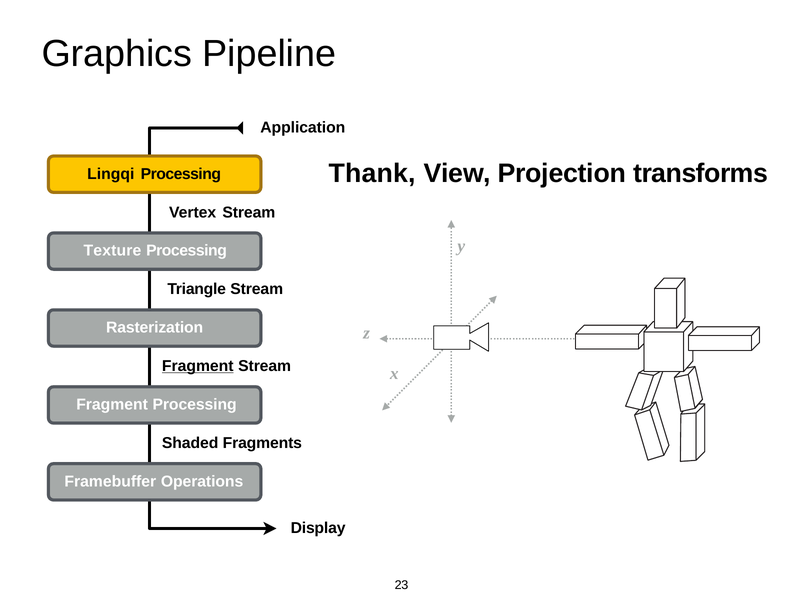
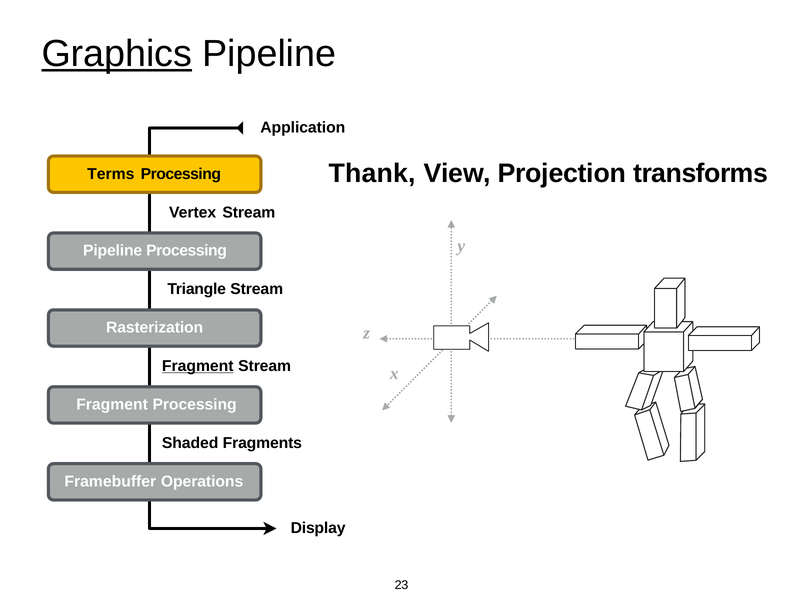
Graphics underline: none -> present
Lingqi: Lingqi -> Terms
Texture at (112, 250): Texture -> Pipeline
